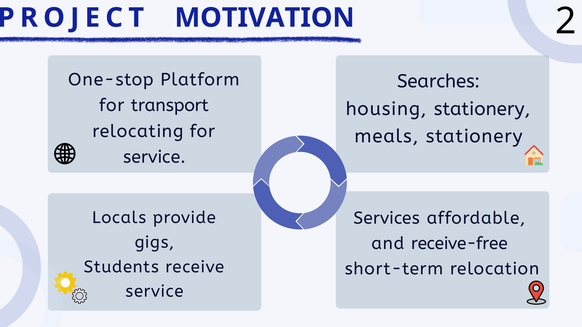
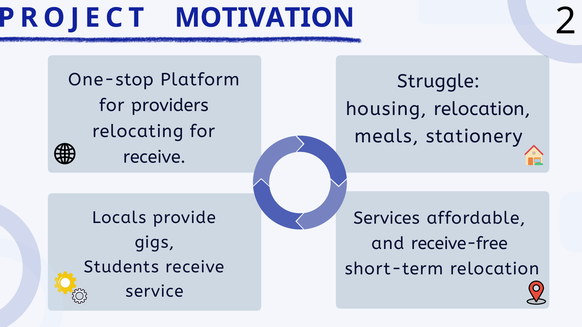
Searches: Searches -> Struggle
transport: transport -> providers
housing stationery: stationery -> relocation
service at (154, 157): service -> receive
